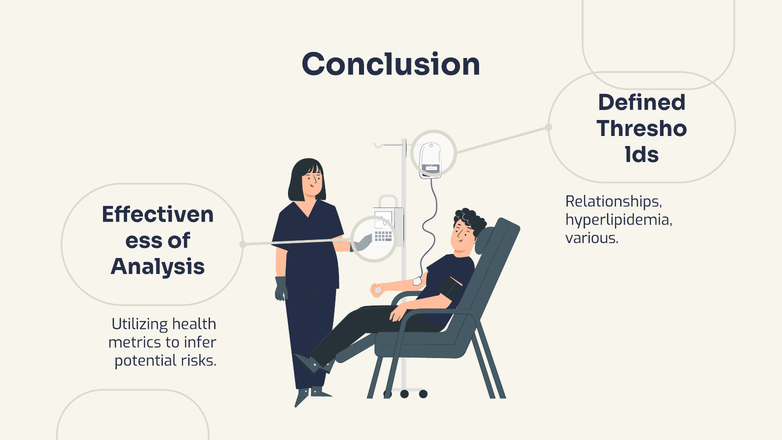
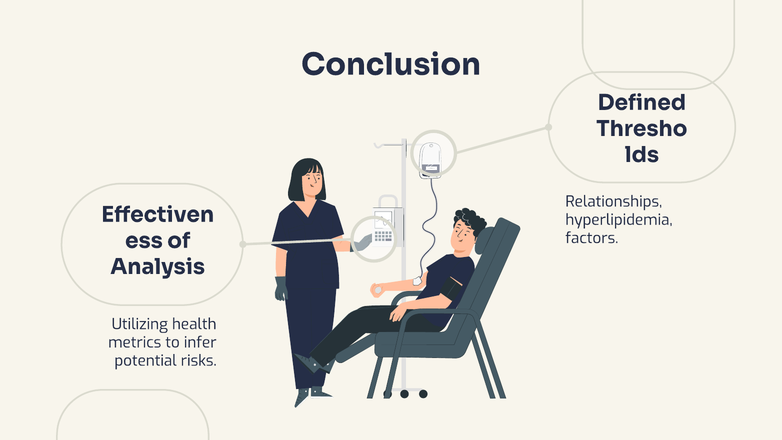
various: various -> factors
